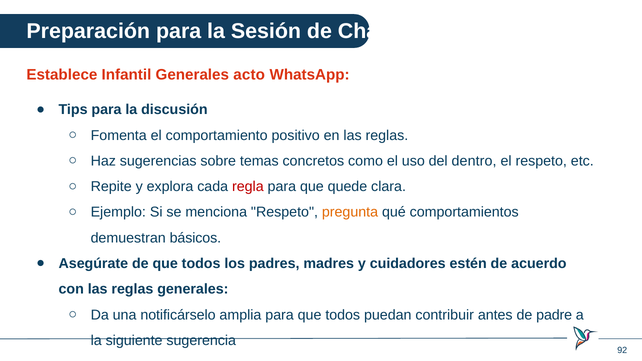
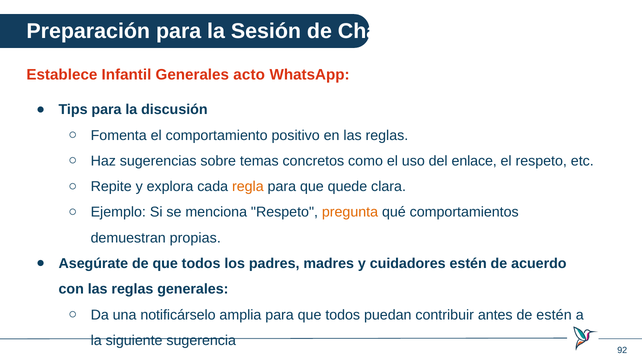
dentro: dentro -> enlace
regla colour: red -> orange
básicos: básicos -> propias
de padre: padre -> estén
